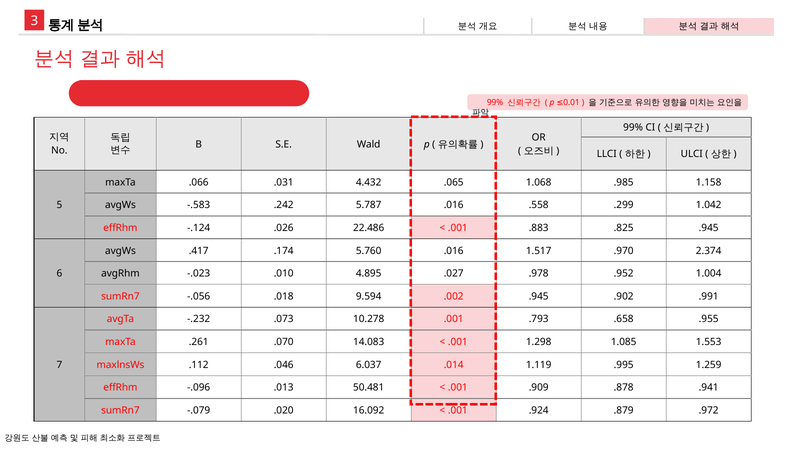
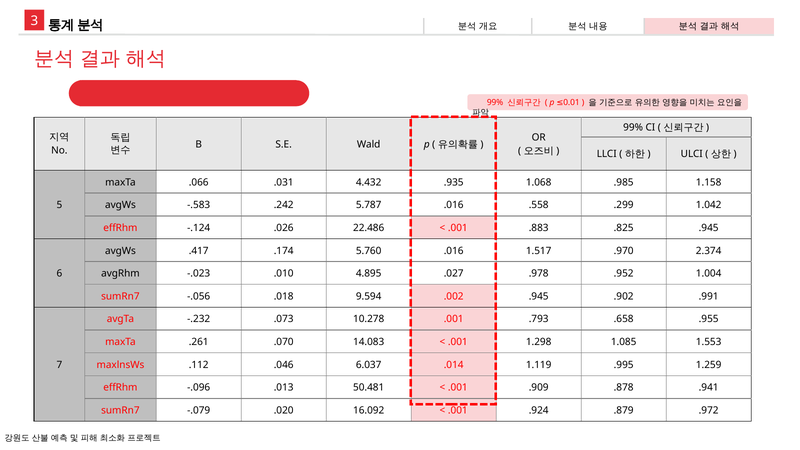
.065: .065 -> .935
